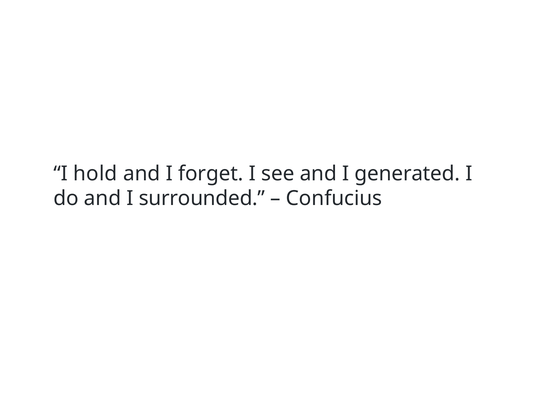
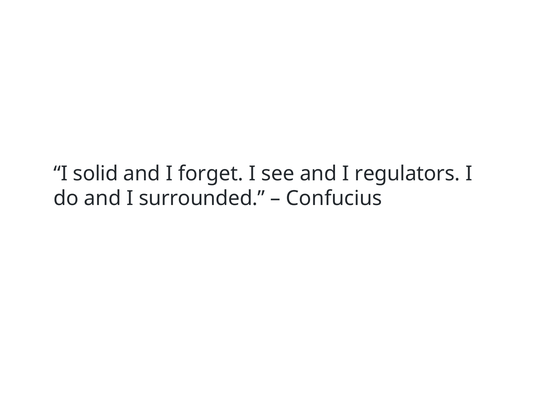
hold: hold -> solid
generated: generated -> regulators
